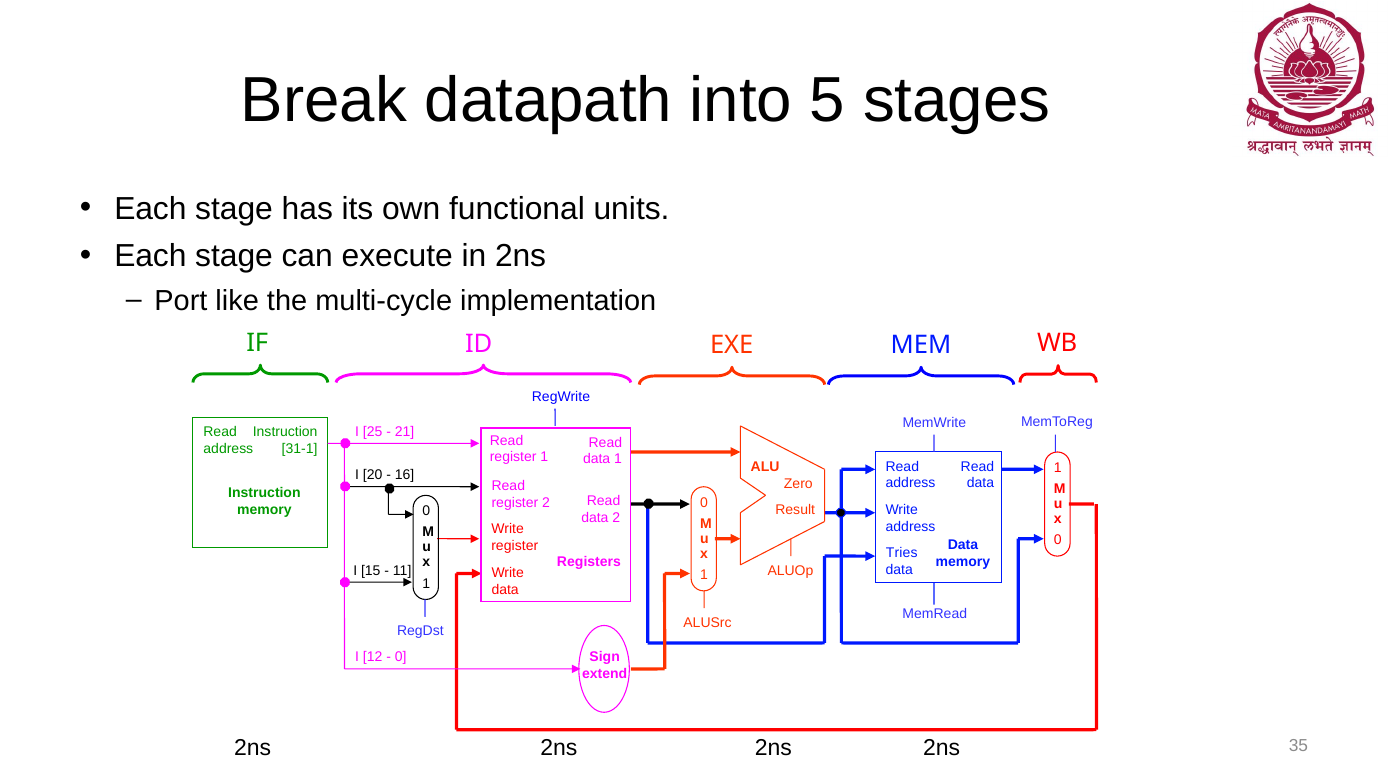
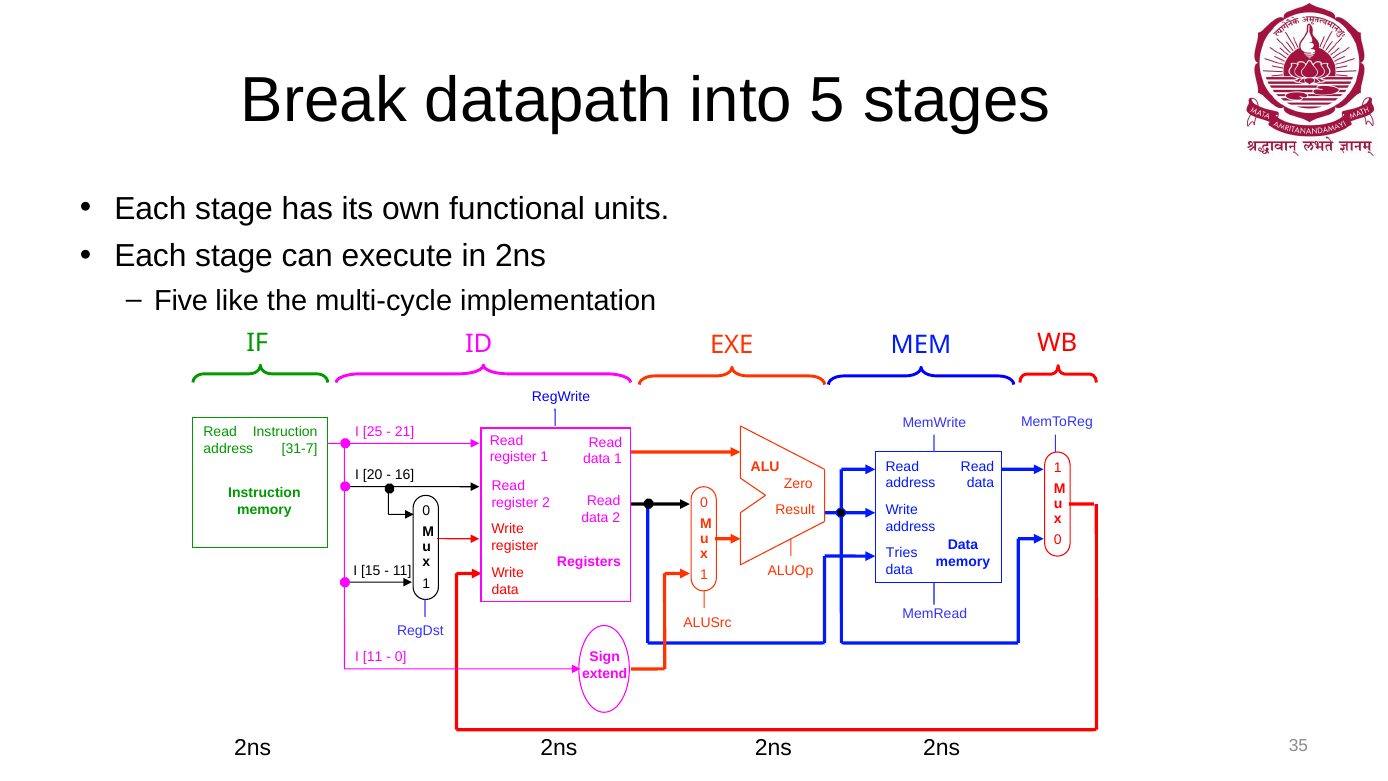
Port: Port -> Five
31-1: 31-1 -> 31-7
I 12: 12 -> 11
